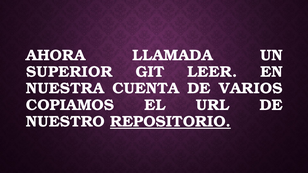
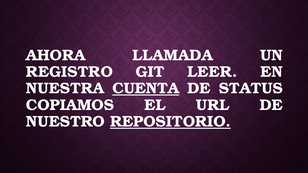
SUPERIOR: SUPERIOR -> REGISTRO
CUENTA underline: none -> present
VARIOS: VARIOS -> STATUS
